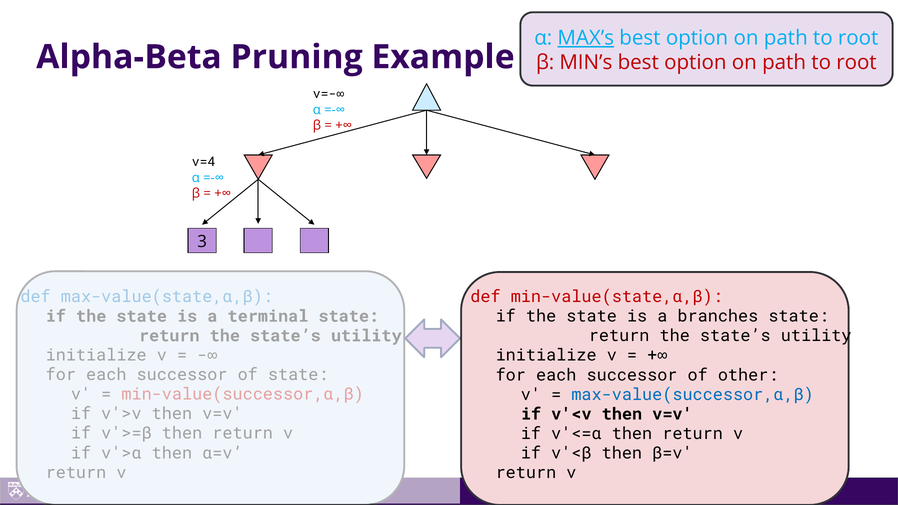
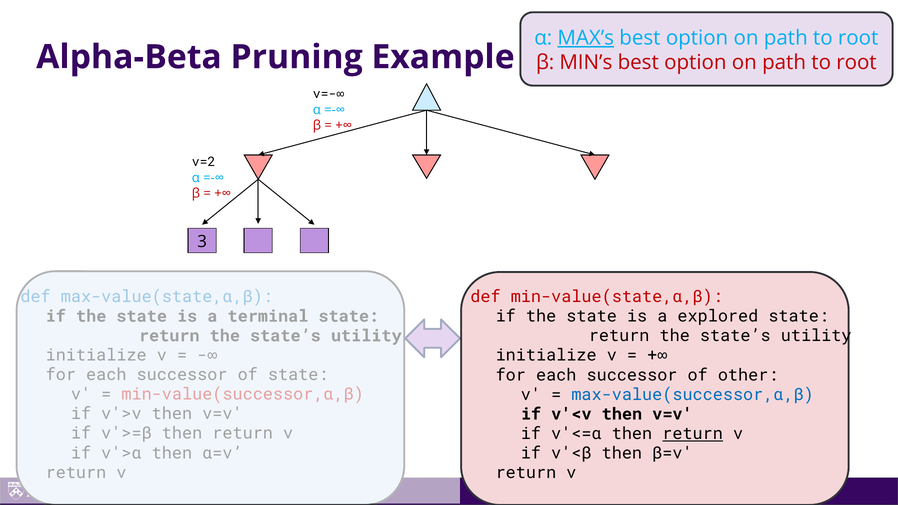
v=4: v=4 -> v=2
branches: branches -> explored
return at (693, 434) underline: none -> present
